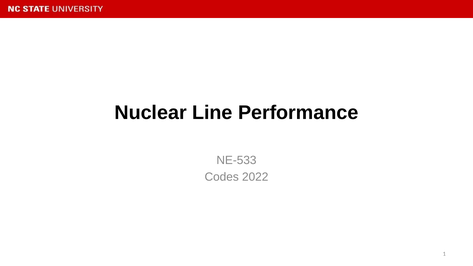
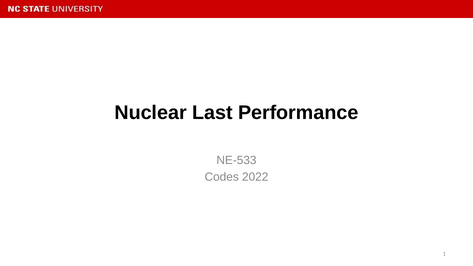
Line: Line -> Last
